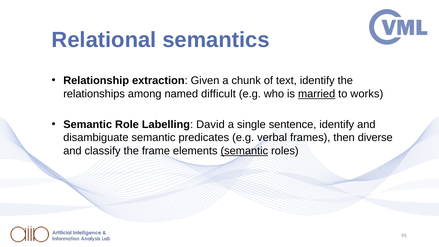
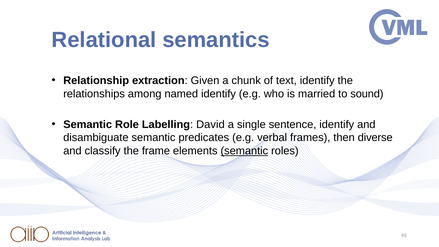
named difficult: difficult -> identify
married underline: present -> none
works: works -> sound
